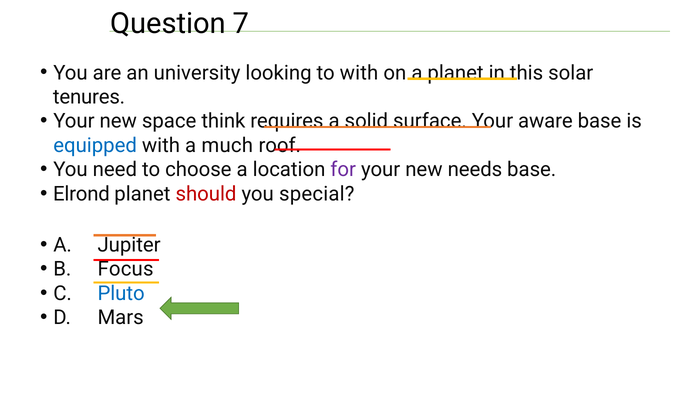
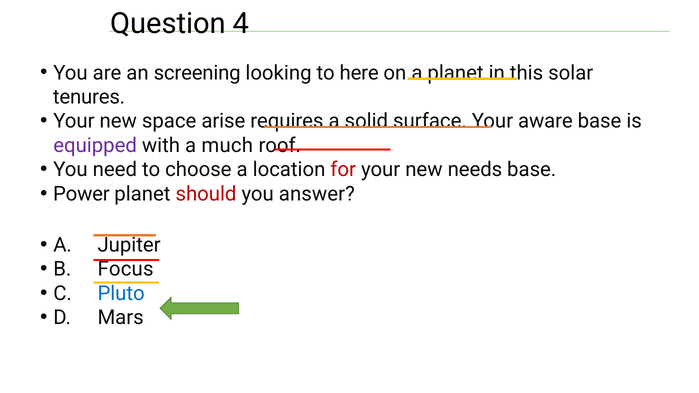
7: 7 -> 4
university: university -> screening
to with: with -> here
think: think -> arise
equipped colour: blue -> purple
for colour: purple -> red
Elrond: Elrond -> Power
special: special -> answer
